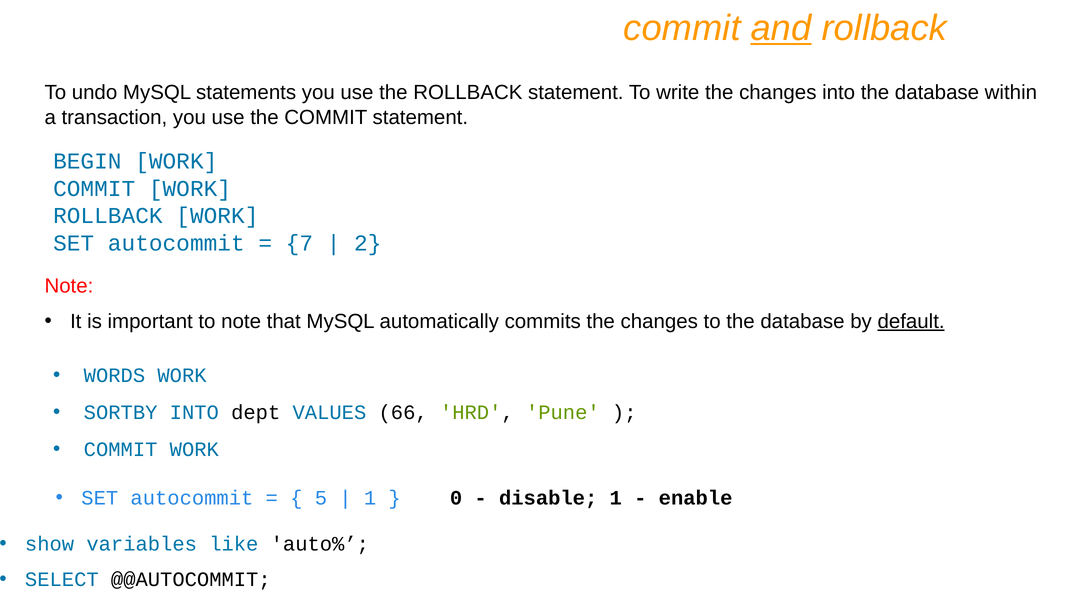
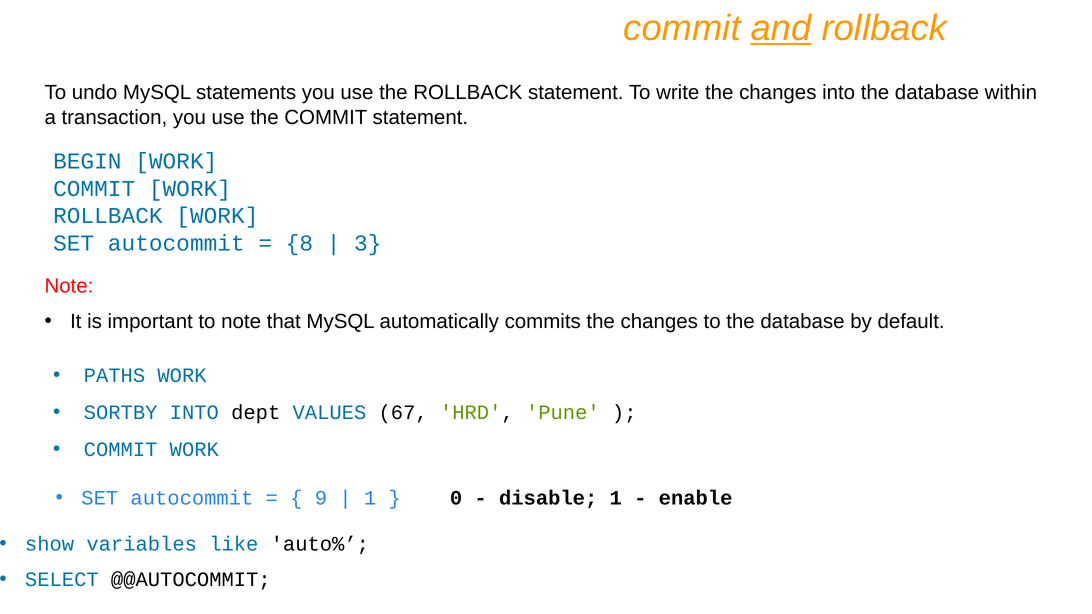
7: 7 -> 8
2: 2 -> 3
default underline: present -> none
WORDS: WORDS -> PATHS
66: 66 -> 67
5: 5 -> 9
